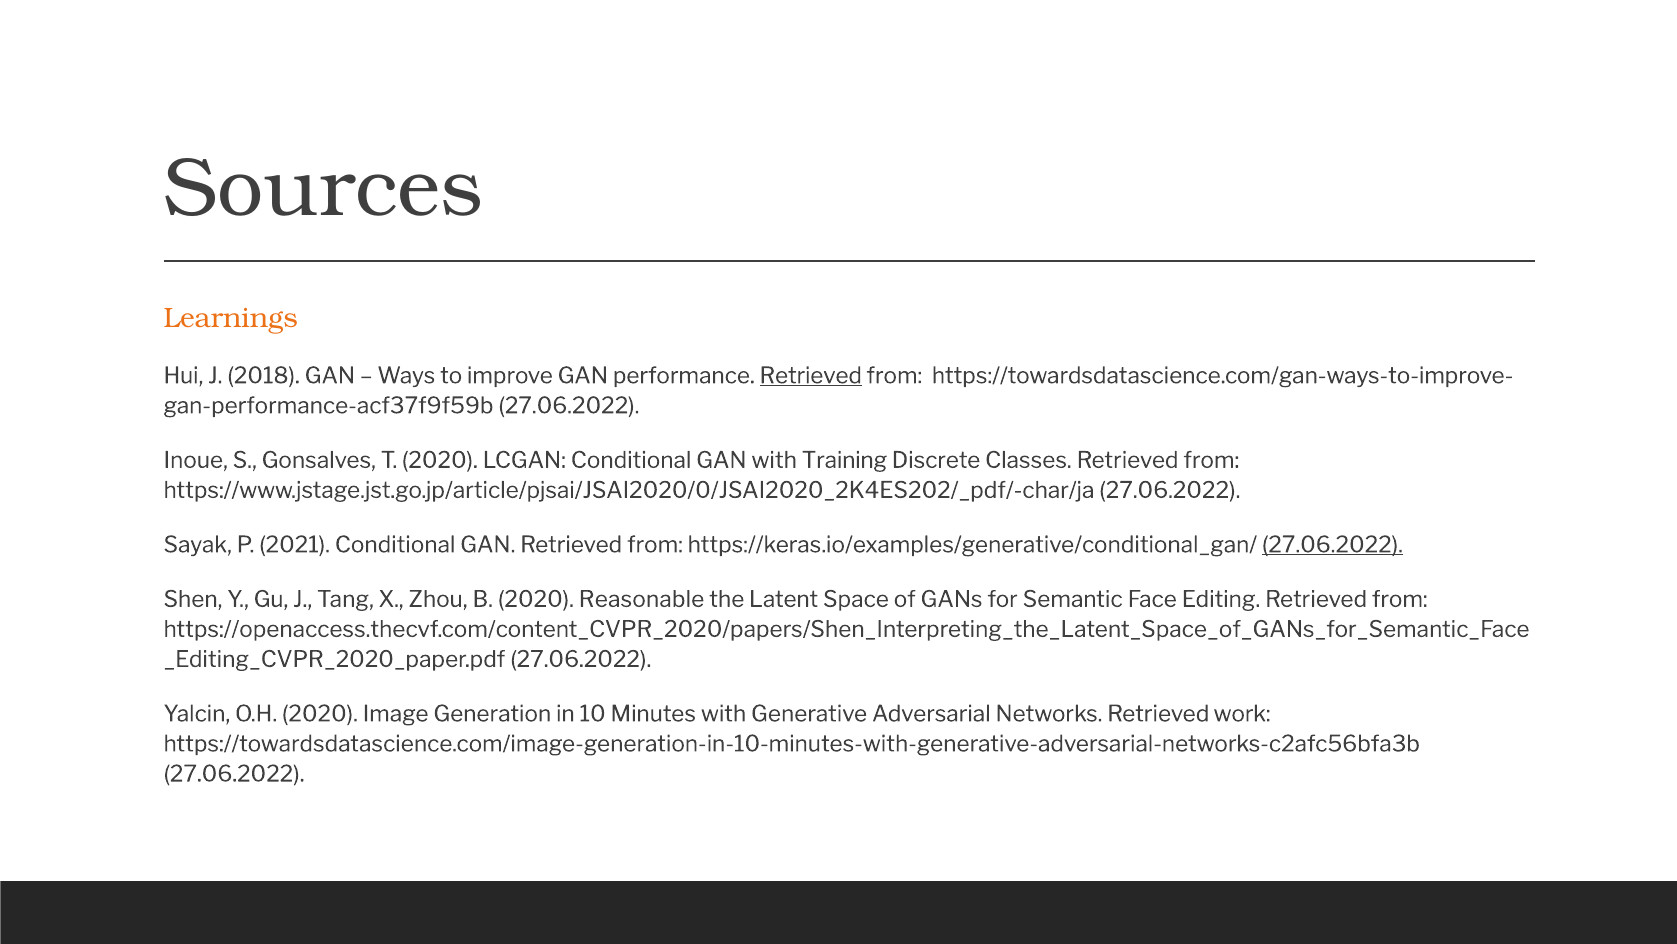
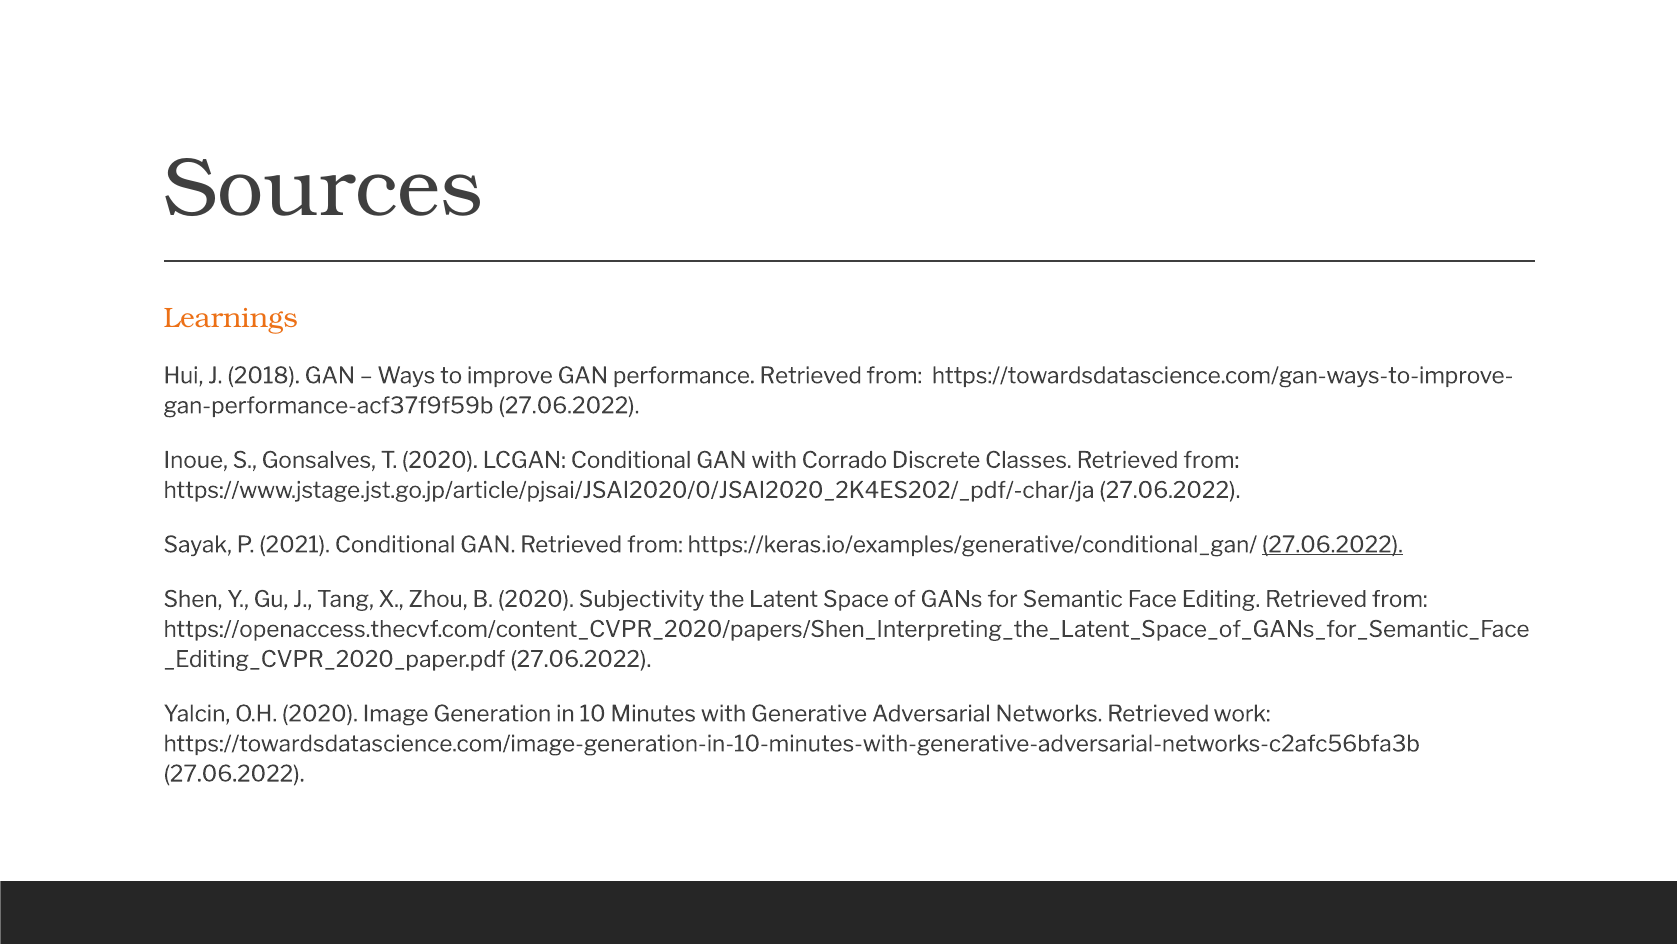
Retrieved at (811, 376) underline: present -> none
Training: Training -> Corrado
Reasonable: Reasonable -> Subjectivity
